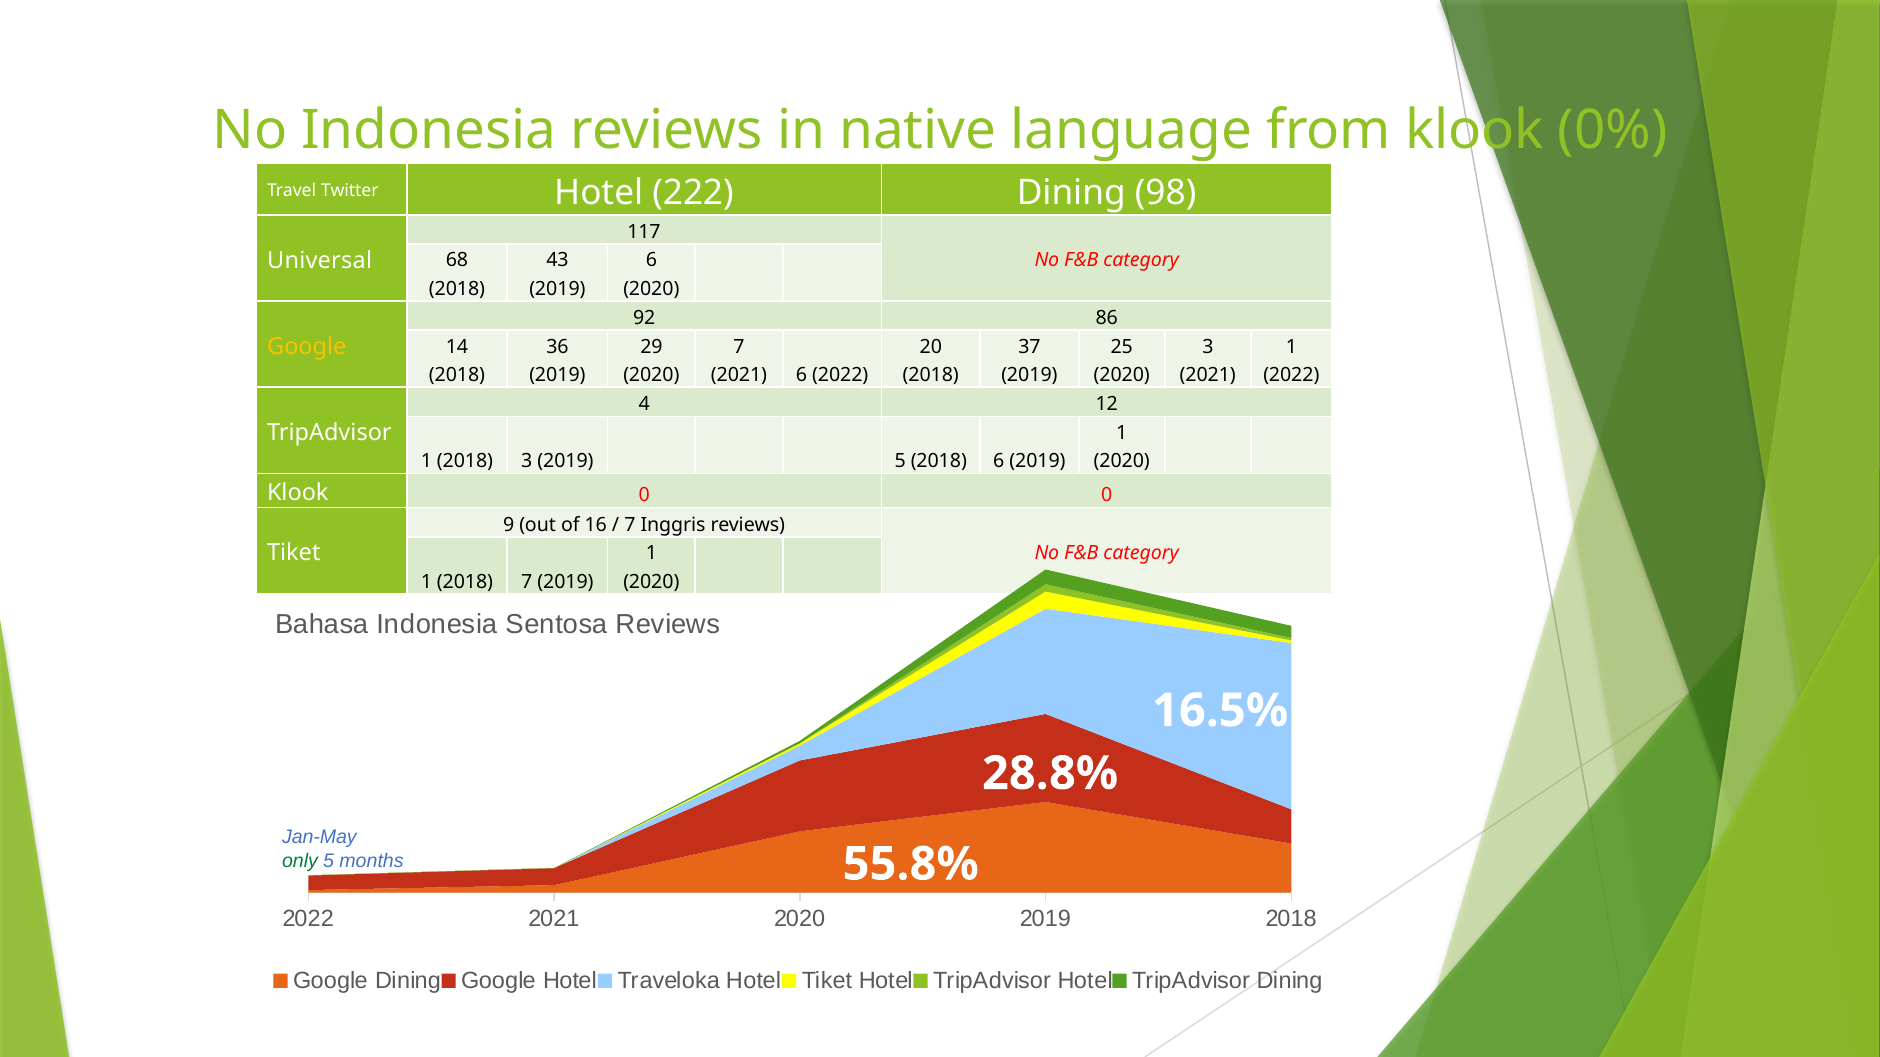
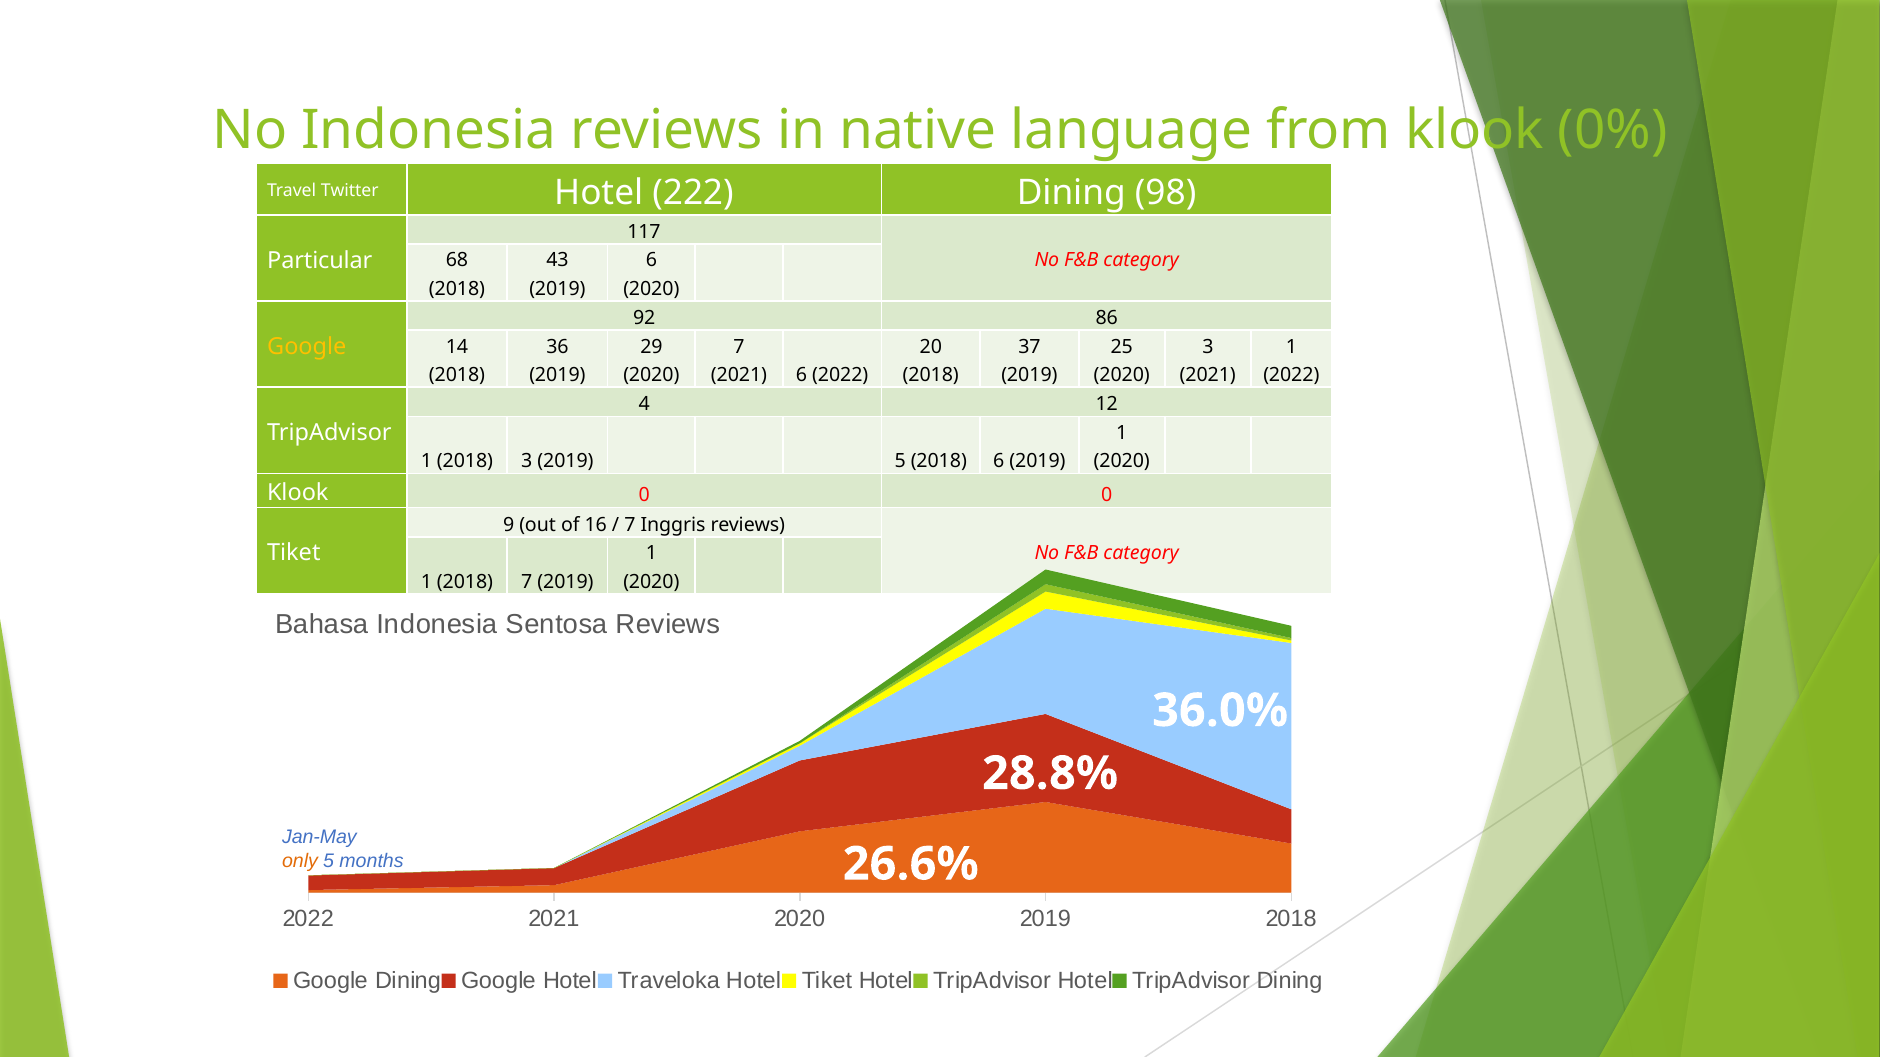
Universal: Universal -> Particular
16.5%: 16.5% -> 36.0%
only colour: green -> orange
55.8%: 55.8% -> 26.6%
